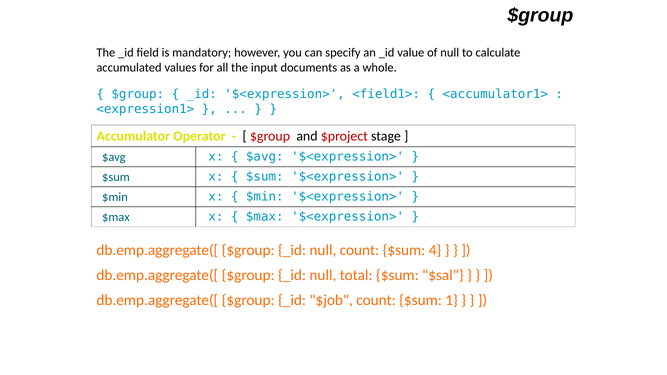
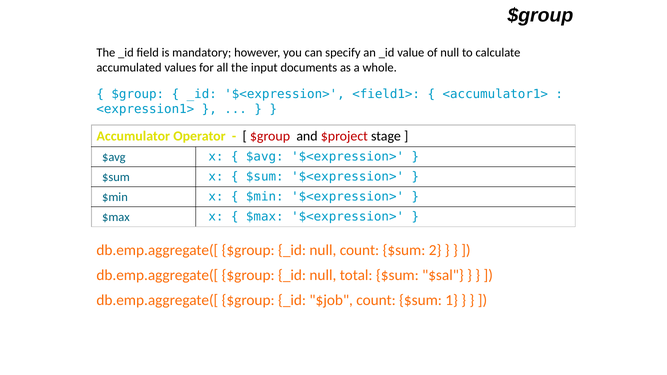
4: 4 -> 2
